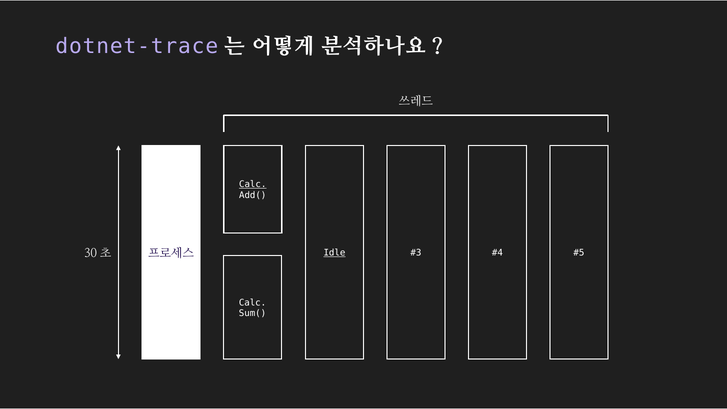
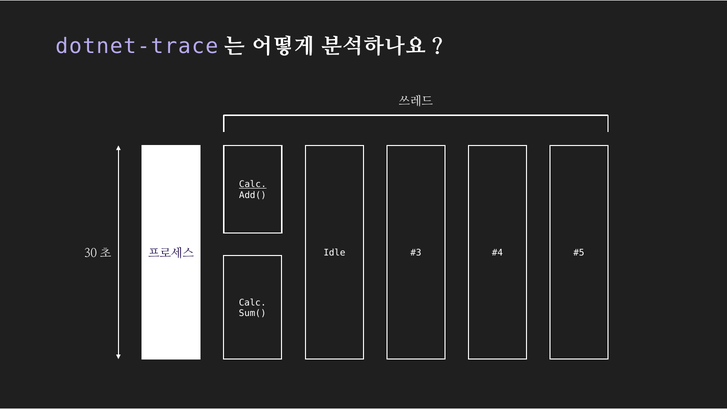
Idle underline: present -> none
